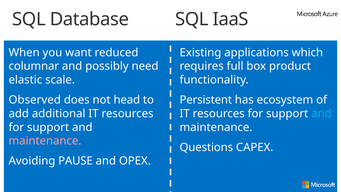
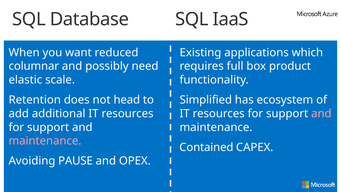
Observed: Observed -> Retention
Persistent: Persistent -> Simplified
and at (321, 113) colour: light blue -> pink
Questions: Questions -> Contained
